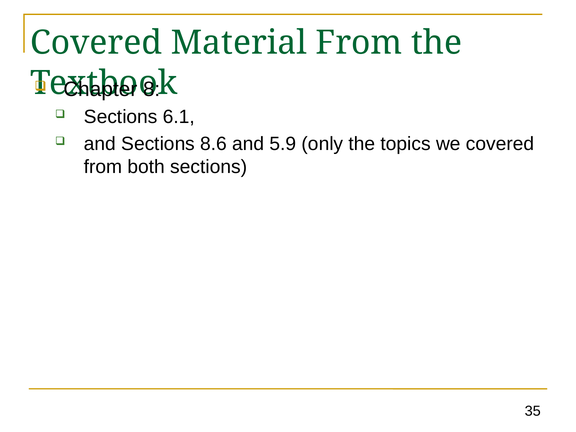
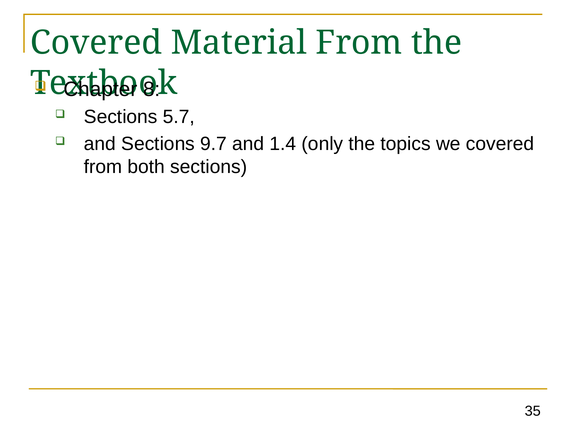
6.1: 6.1 -> 5.7
8.6: 8.6 -> 9.7
5.9: 5.9 -> 1.4
